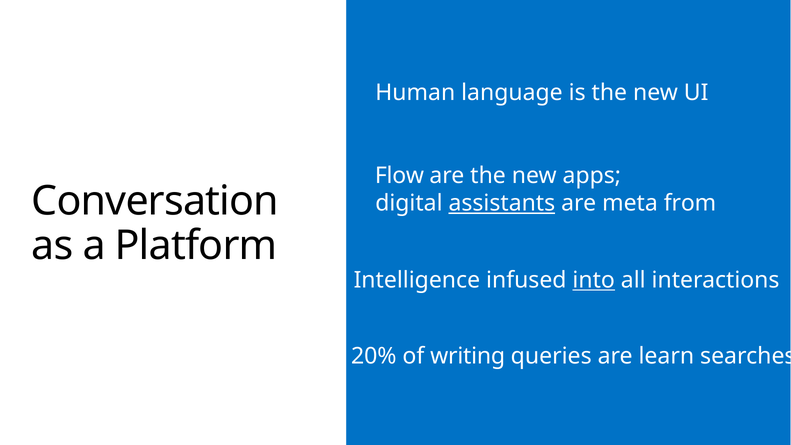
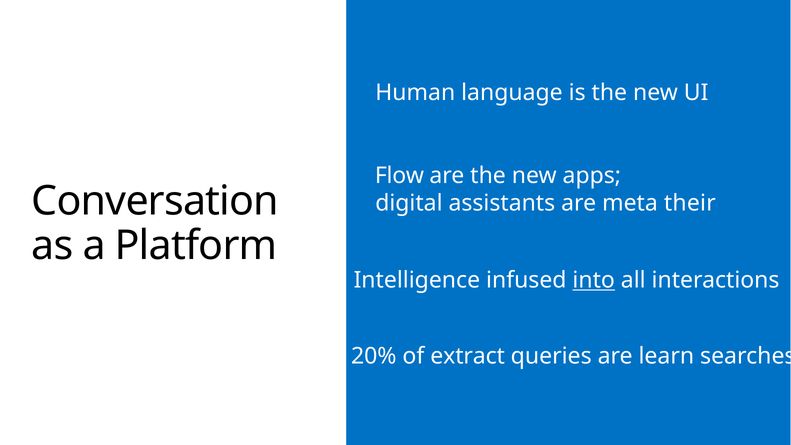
assistants underline: present -> none
from: from -> their
writing: writing -> extract
